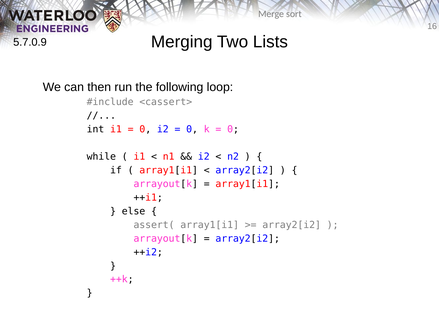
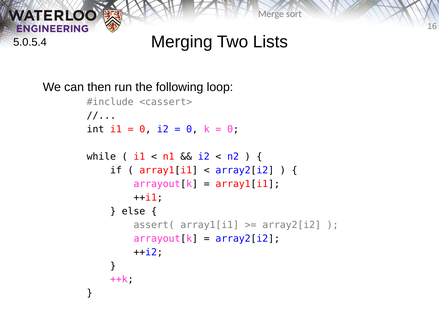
5.7.0.9: 5.7.0.9 -> 5.0.5.4
